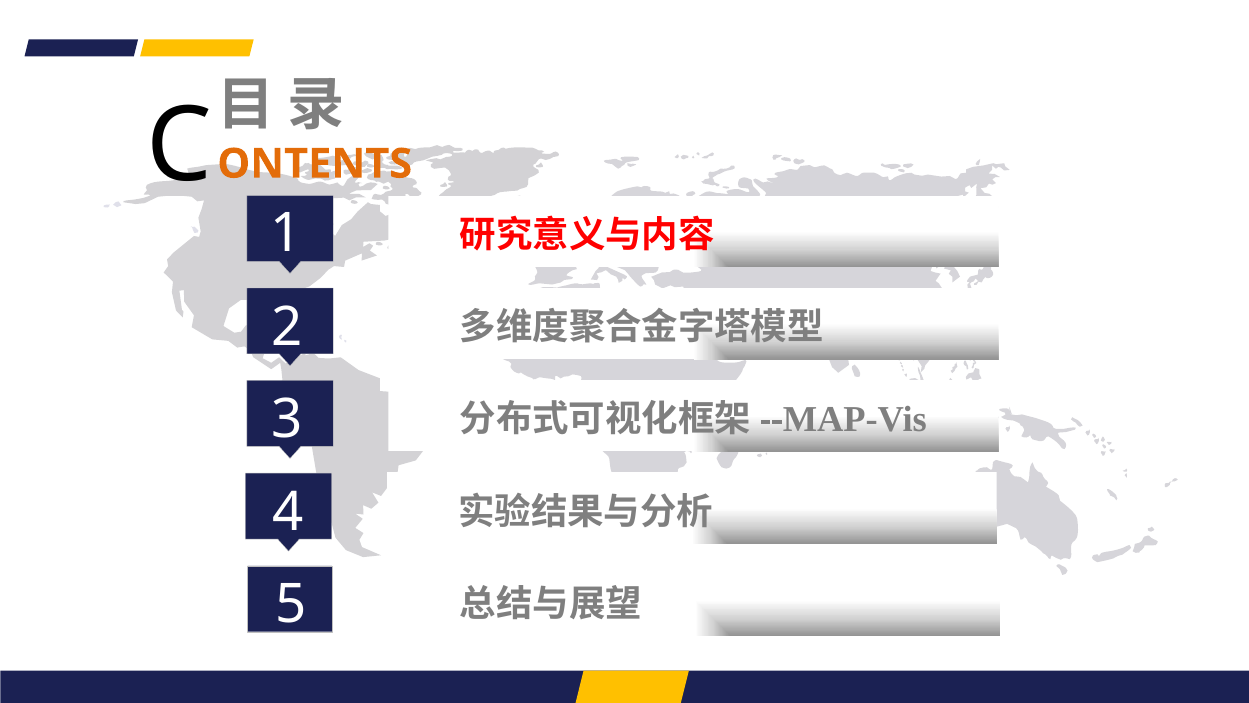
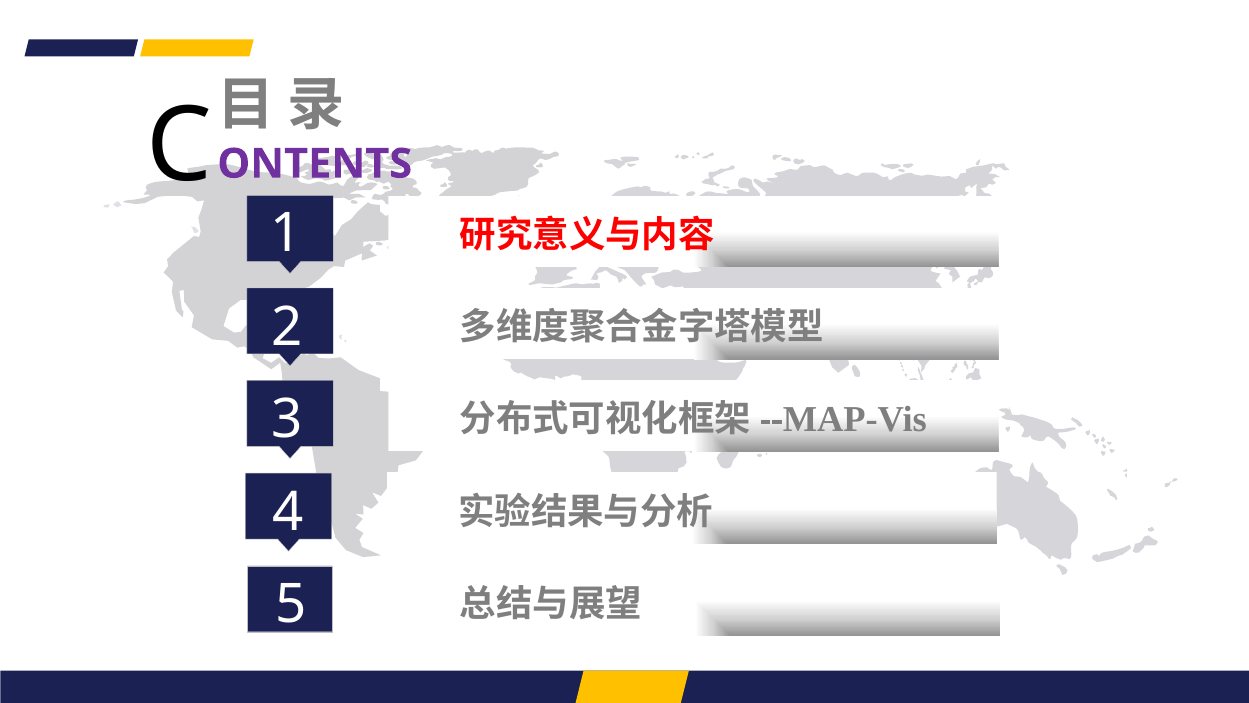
ONTENTS colour: orange -> purple
